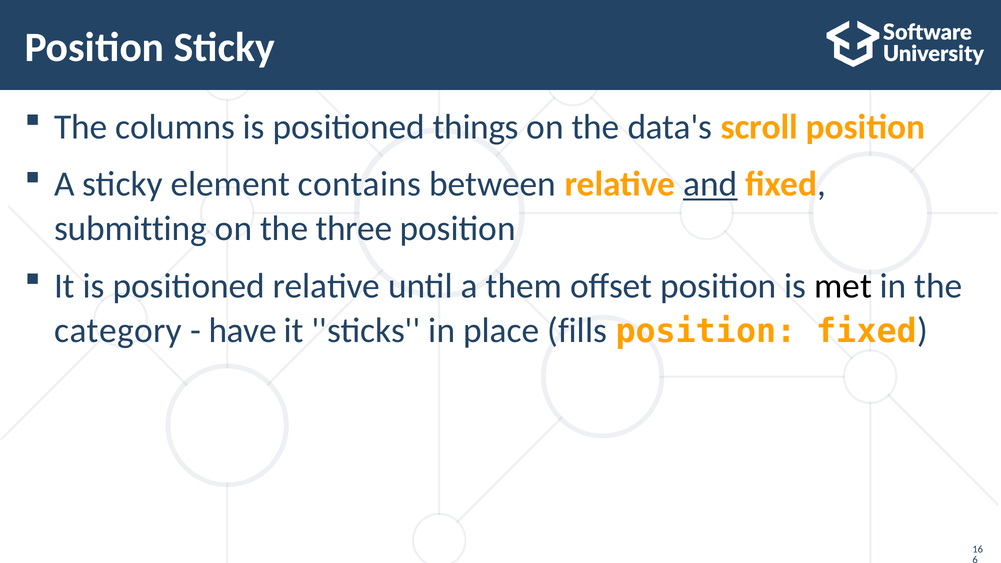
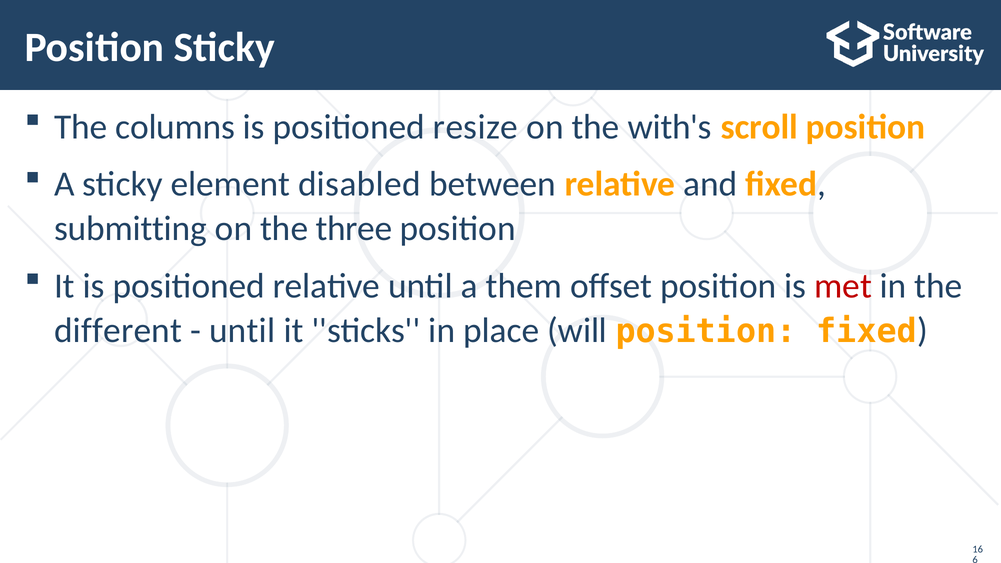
things: things -> resize
data's: data's -> with's
contains: contains -> disabled
and underline: present -> none
met colour: black -> red
category: category -> different
have at (243, 330): have -> until
fills: fills -> will
